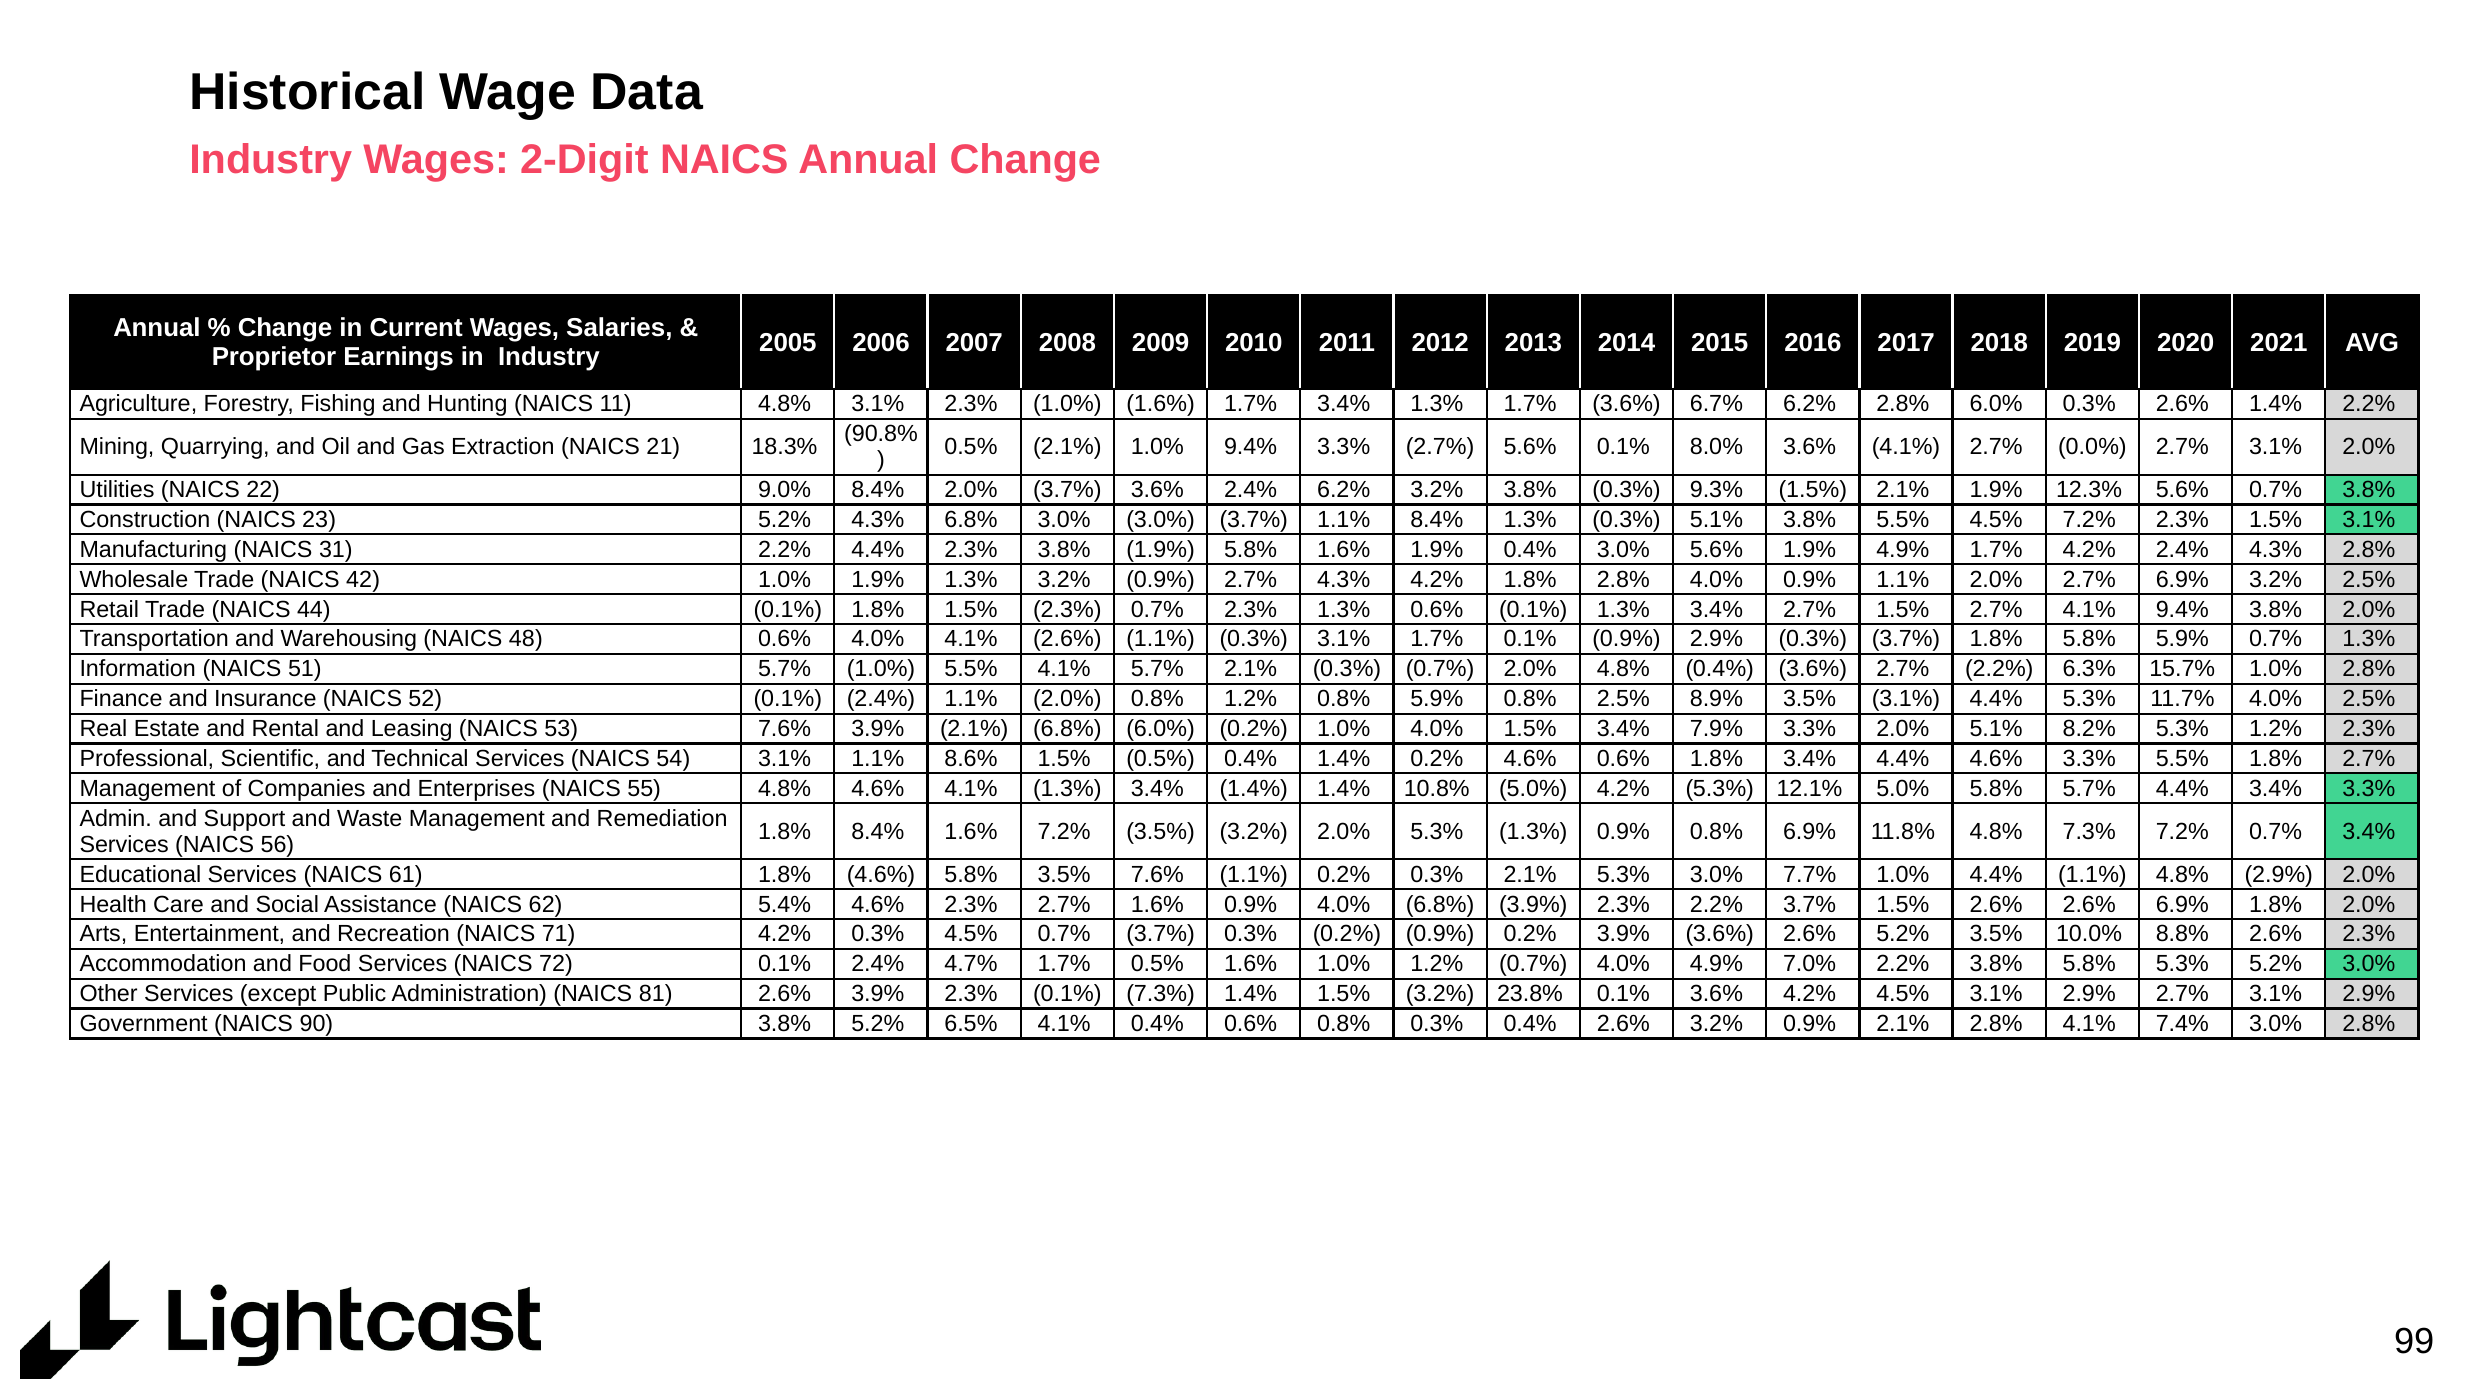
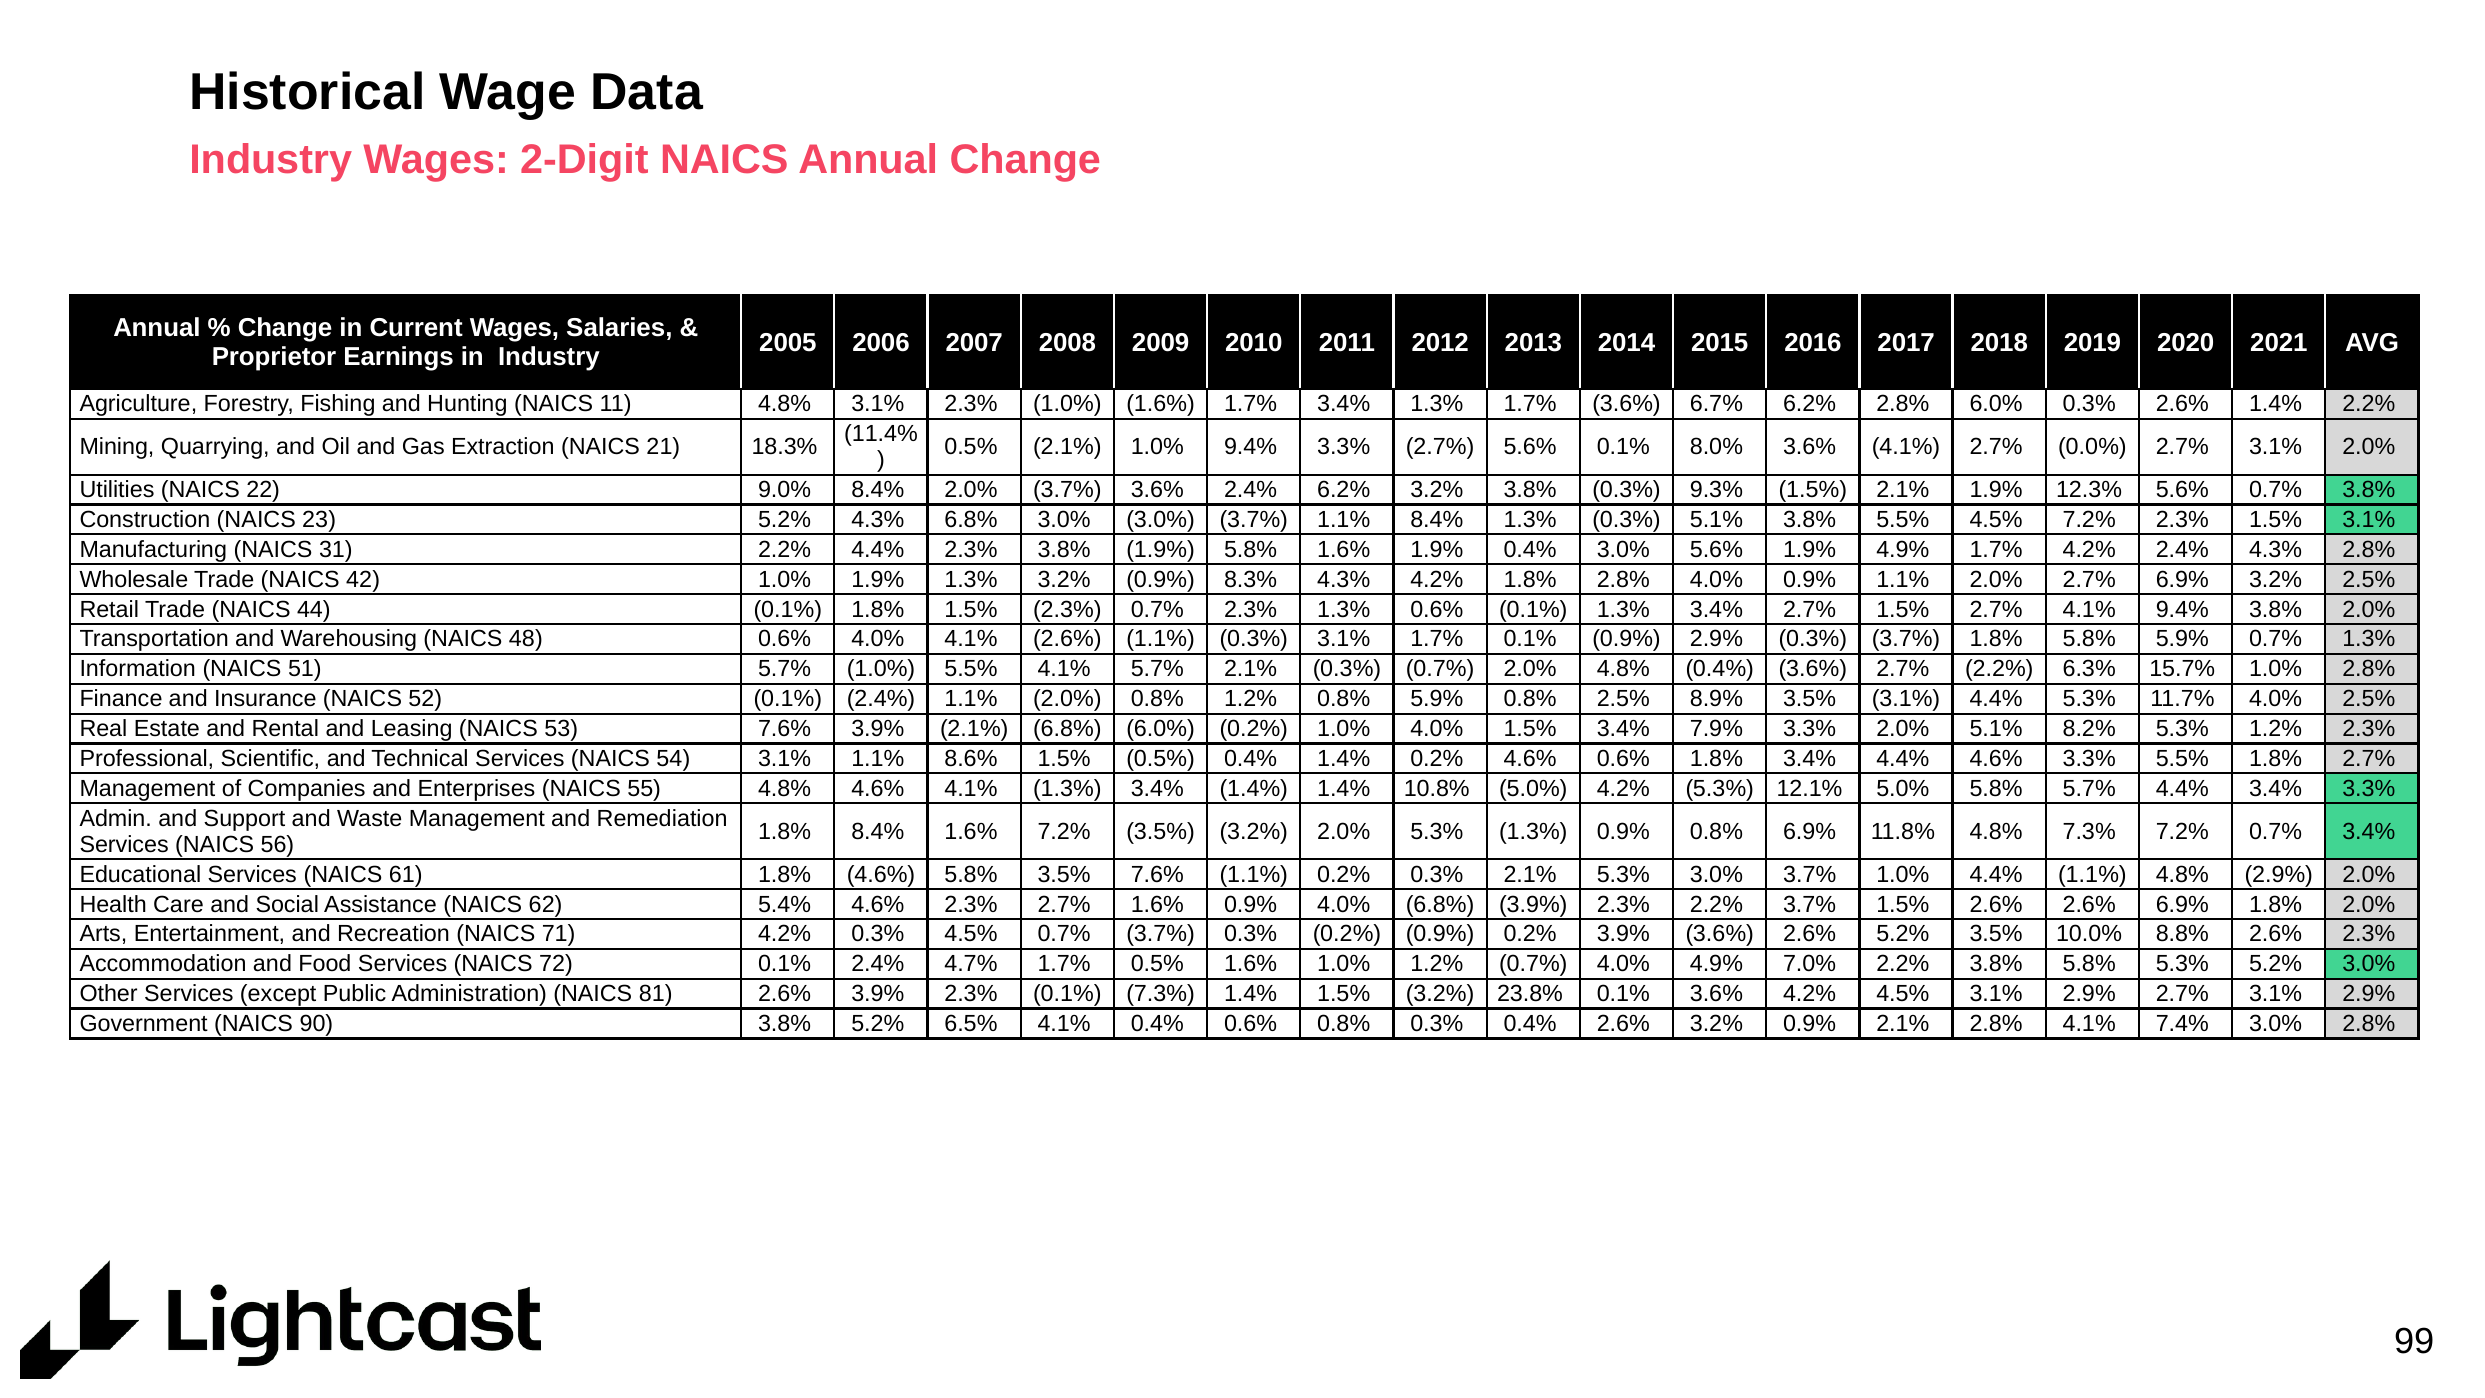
90.8%: 90.8% -> 11.4%
0.9% 2.7%: 2.7% -> 8.3%
5.3% 3.0% 7.7%: 7.7% -> 3.7%
